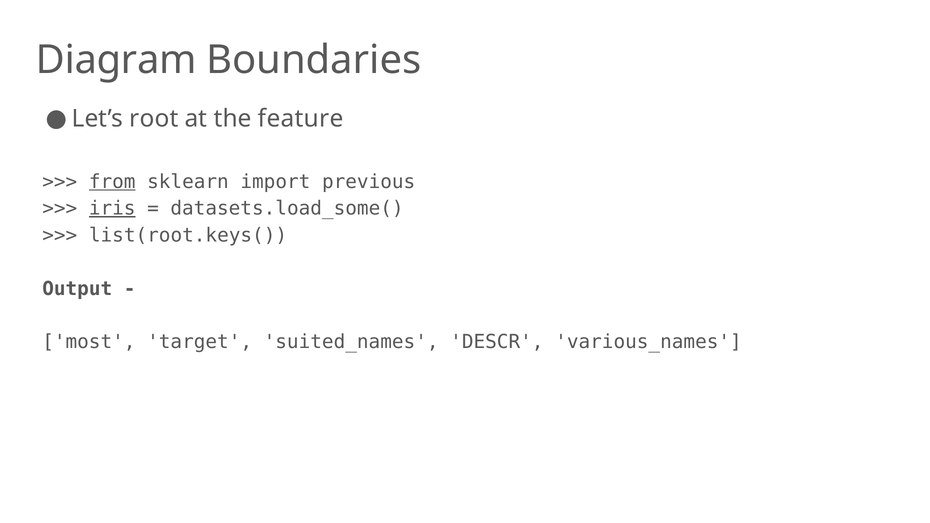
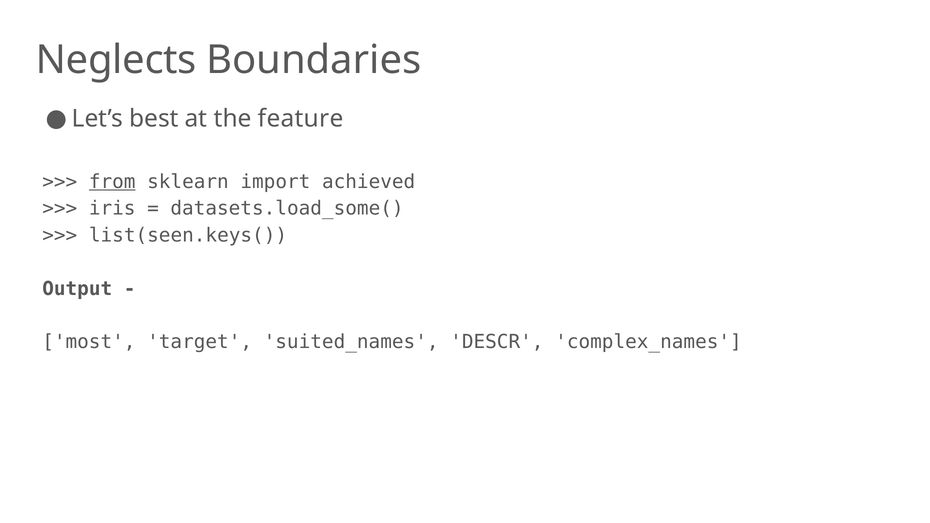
Diagram: Diagram -> Neglects
root: root -> best
previous: previous -> achieved
iris underline: present -> none
list(root.keys(: list(root.keys( -> list(seen.keys(
various_names: various_names -> complex_names
